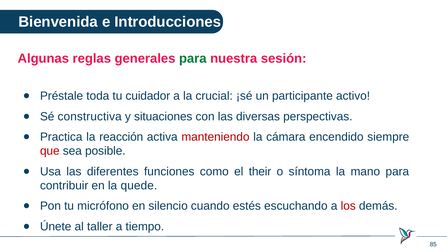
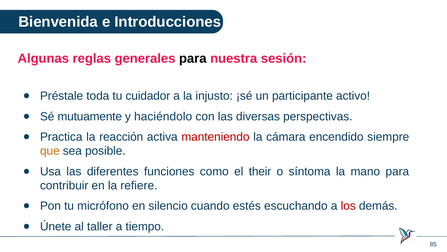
para at (193, 58) colour: green -> black
crucial: crucial -> injusto
constructiva: constructiva -> mutuamente
situaciones: situaciones -> haciéndolo
que colour: red -> orange
quede: quede -> refiere
